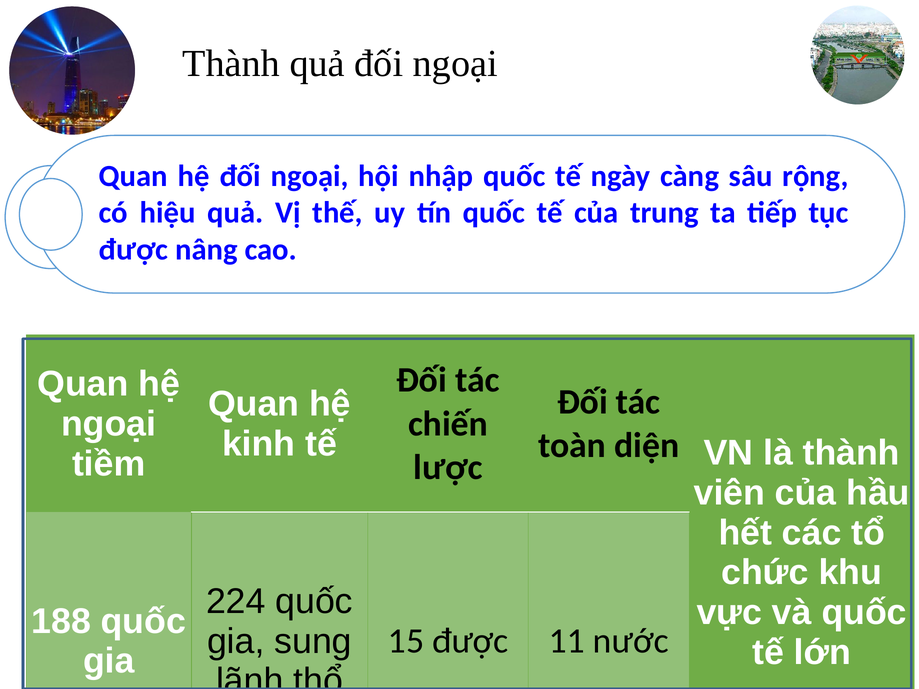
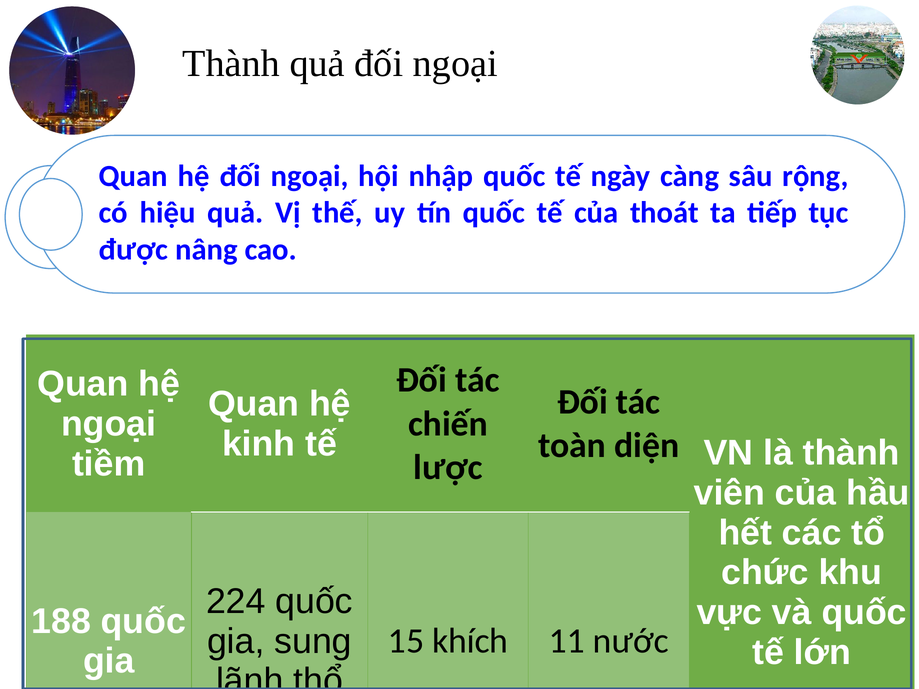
trung: trung -> thoát
15 được: được -> khích
